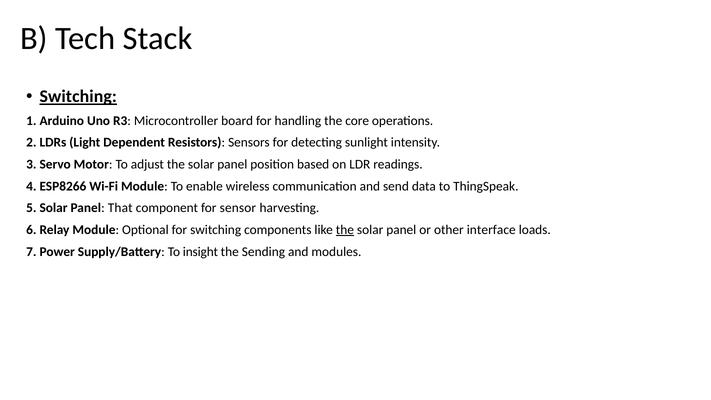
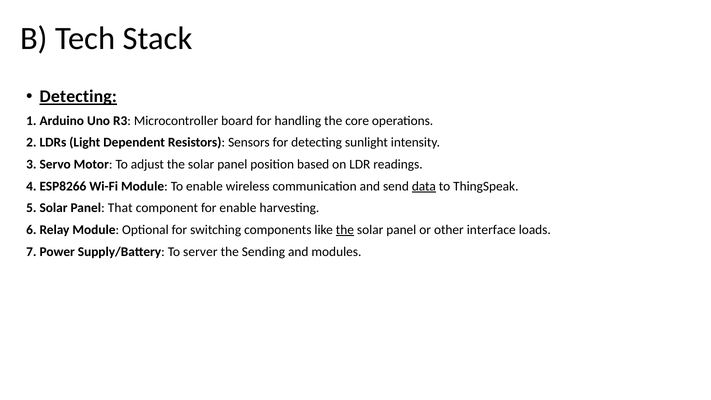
Switching at (78, 96): Switching -> Detecting
data underline: none -> present
for sensor: sensor -> enable
insight: insight -> server
